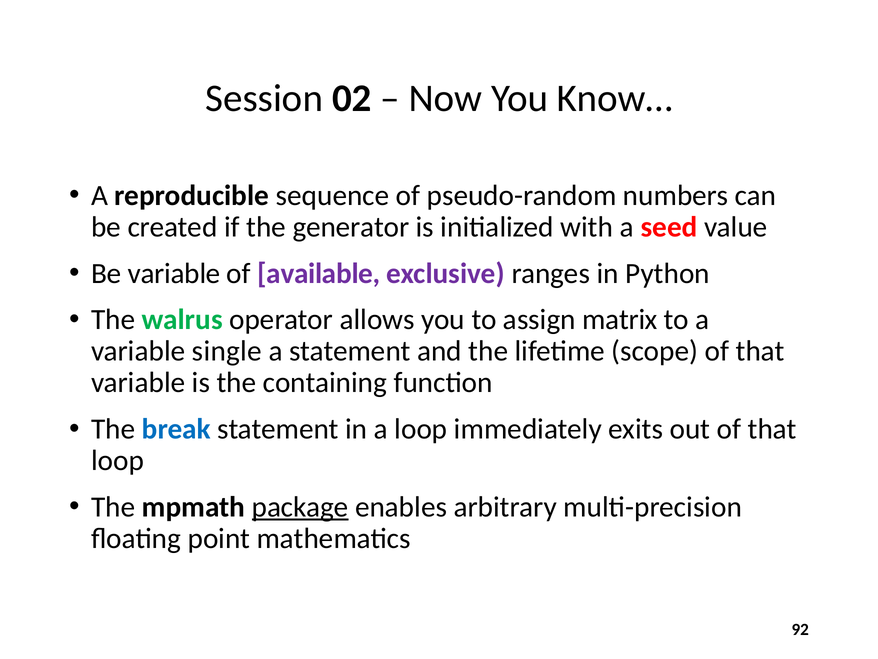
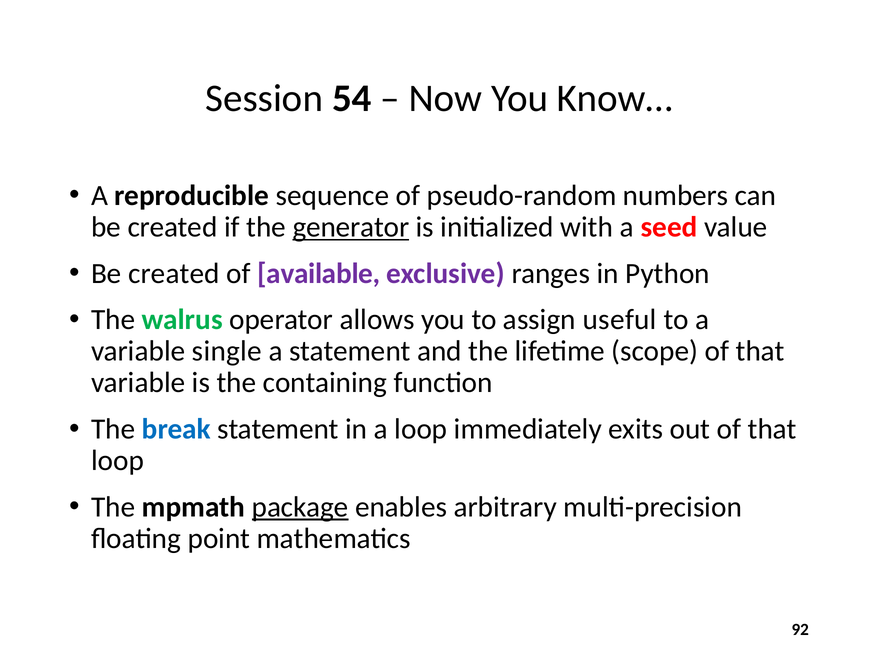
02: 02 -> 54
generator underline: none -> present
variable at (174, 273): variable -> created
matrix: matrix -> useful
